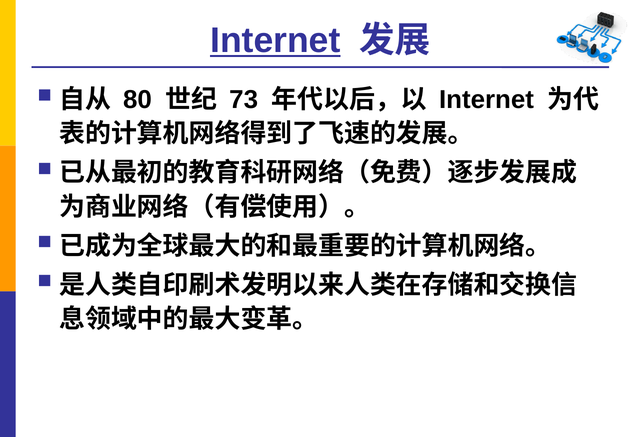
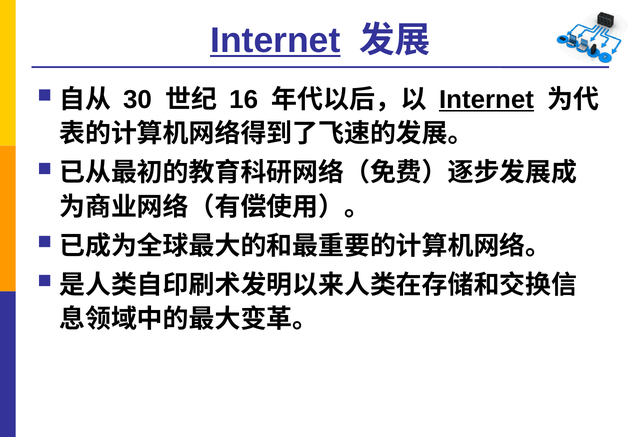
80: 80 -> 30
73: 73 -> 16
Internet at (486, 100) underline: none -> present
